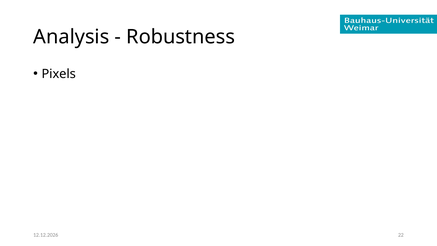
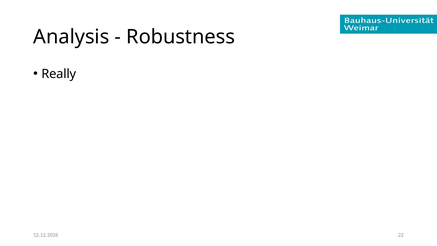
Pixels: Pixels -> Really
